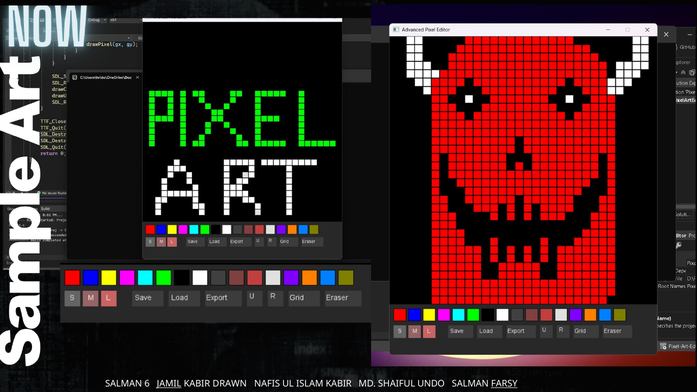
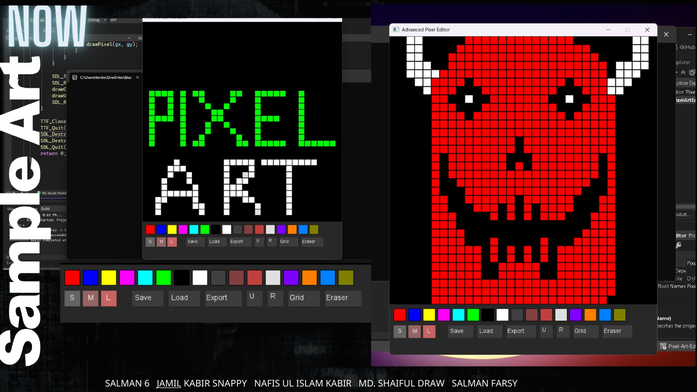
DRAWN: DRAWN -> SNAPPY
UNDO: UNDO -> DRAW
FARSY underline: present -> none
